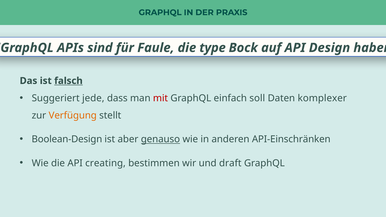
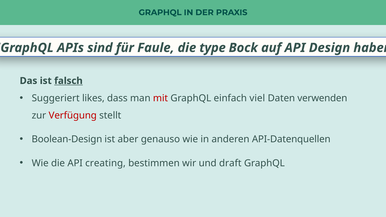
jede: jede -> likes
soll: soll -> viel
komplexer: komplexer -> verwenden
Verfügung colour: orange -> red
genauso underline: present -> none
API-Einschränken: API-Einschränken -> API-Datenquellen
